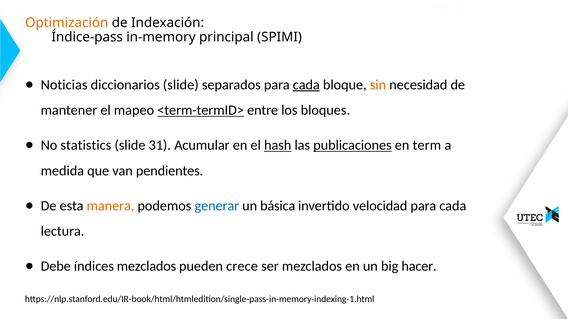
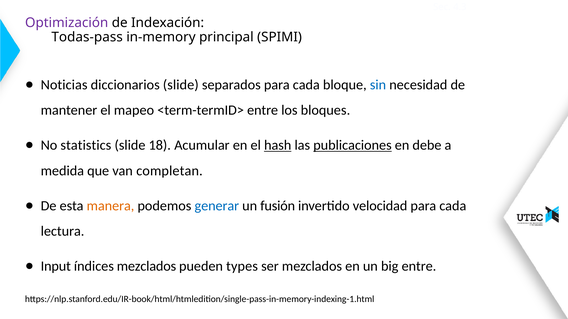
Optimización colour: orange -> purple
Índice-pass: Índice-pass -> Todas-pass
cada at (306, 85) underline: present -> none
sin colour: orange -> blue
<term-termID> underline: present -> none
31: 31 -> 18
term: term -> debe
pendientes: pendientes -> completan
básica: básica -> fusión
Debe: Debe -> Input
crece: crece -> types
big hacer: hacer -> entre
